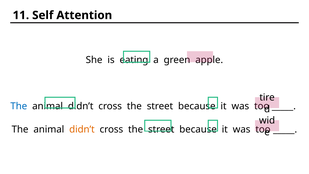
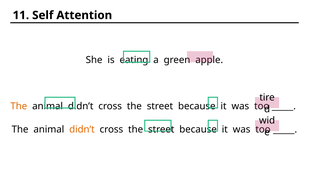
The at (19, 106) colour: blue -> orange
